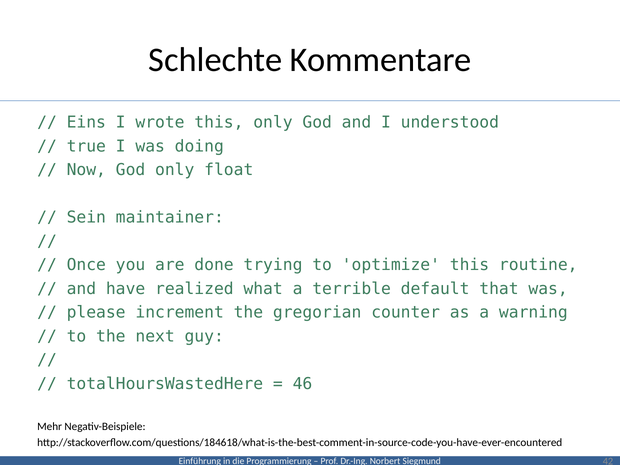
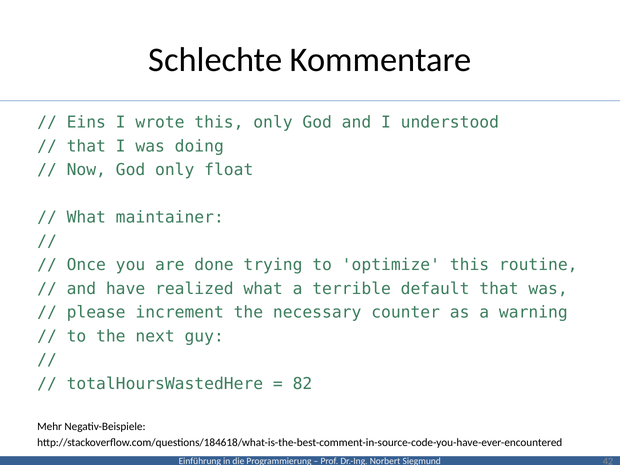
true at (86, 146): true -> that
Sein at (86, 218): Sein -> What
gregorian: gregorian -> necessary
46: 46 -> 82
